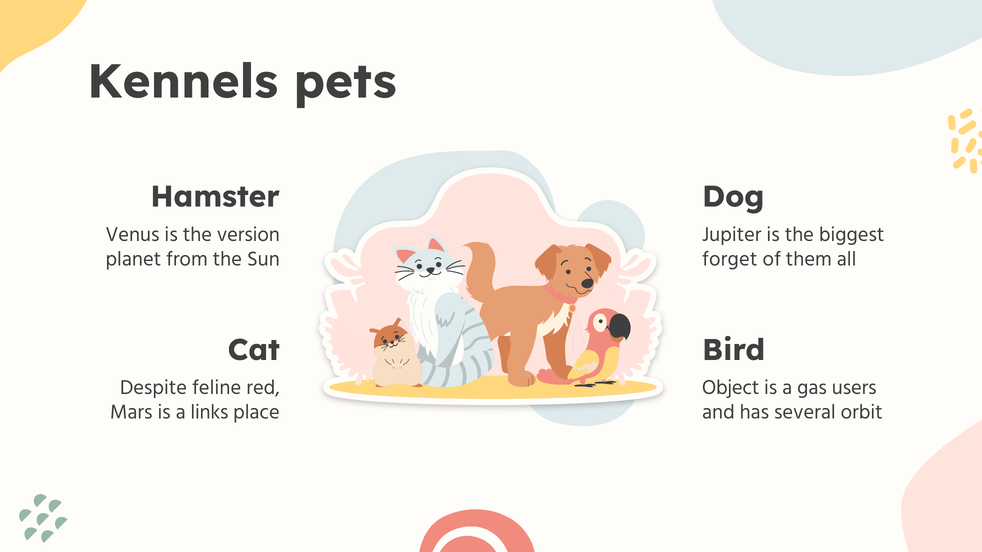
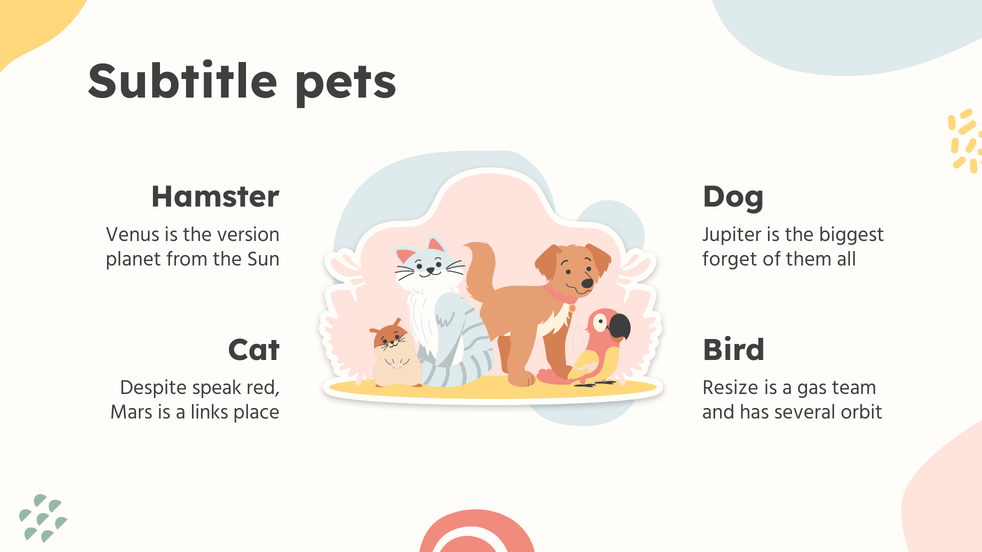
Kennels: Kennels -> Subtitle
feline: feline -> speak
Object: Object -> Resize
users: users -> team
